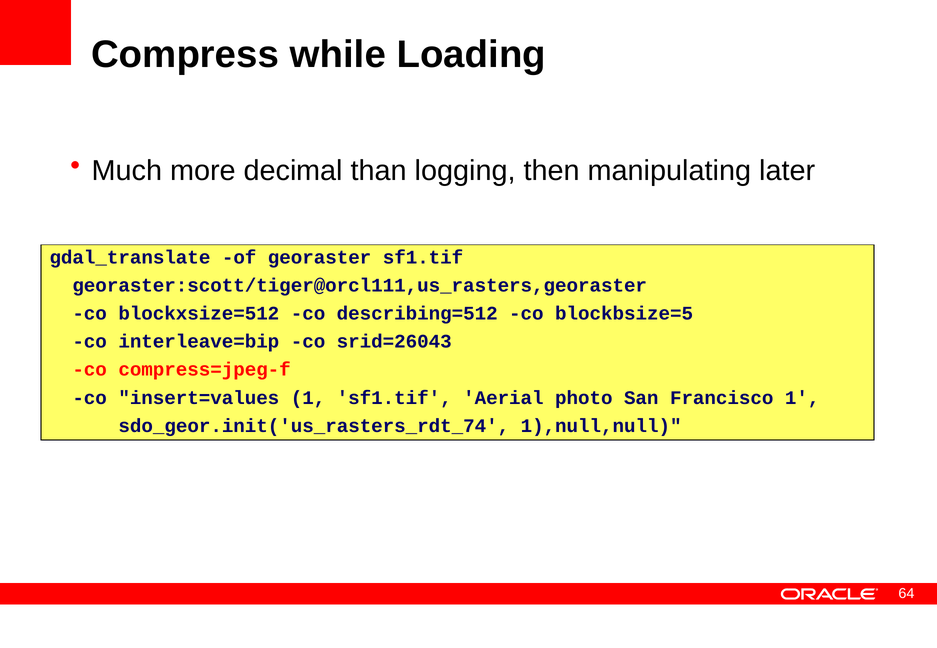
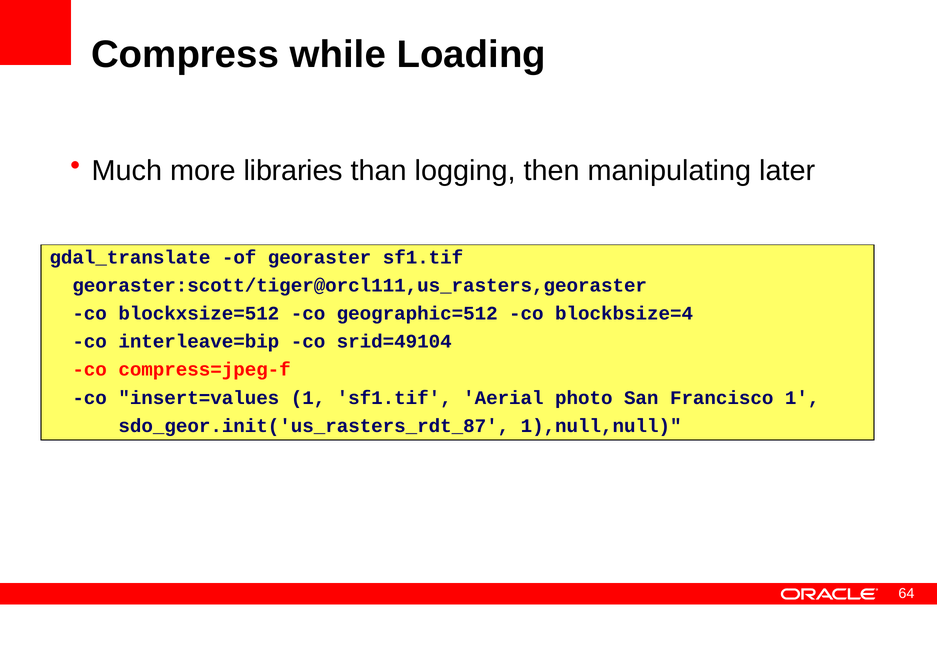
decimal: decimal -> libraries
describing=512: describing=512 -> geographic=512
blockbsize=5: blockbsize=5 -> blockbsize=4
srid=26043: srid=26043 -> srid=49104
sdo_geor.init('us_rasters_rdt_74: sdo_geor.init('us_rasters_rdt_74 -> sdo_geor.init('us_rasters_rdt_87
